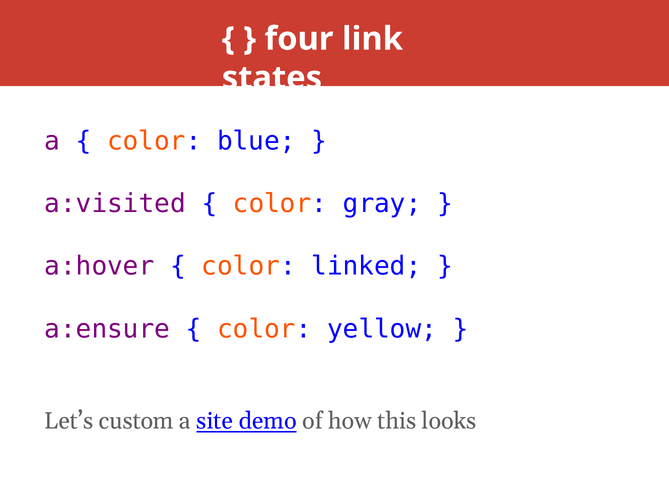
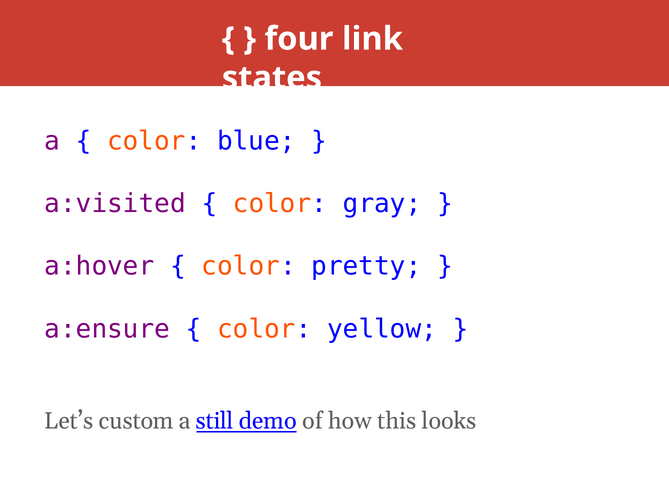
linked: linked -> pretty
site: site -> still
